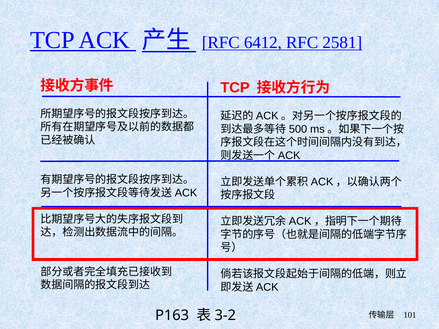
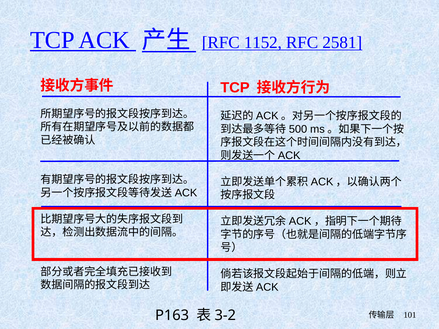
6412: 6412 -> 1152
